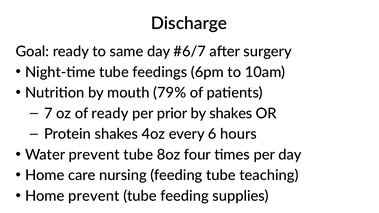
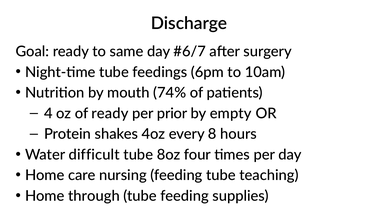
79%: 79% -> 74%
7: 7 -> 4
by shakes: shakes -> empty
6: 6 -> 8
Water prevent: prevent -> difficult
Home prevent: prevent -> through
